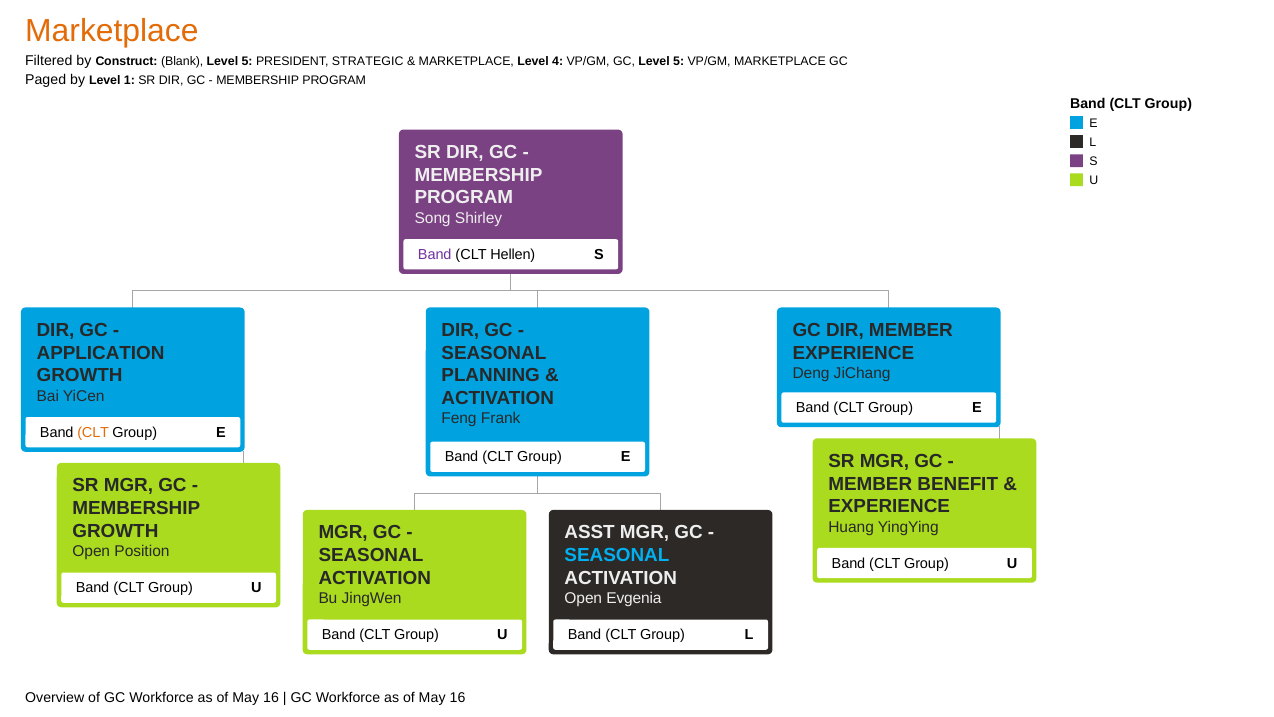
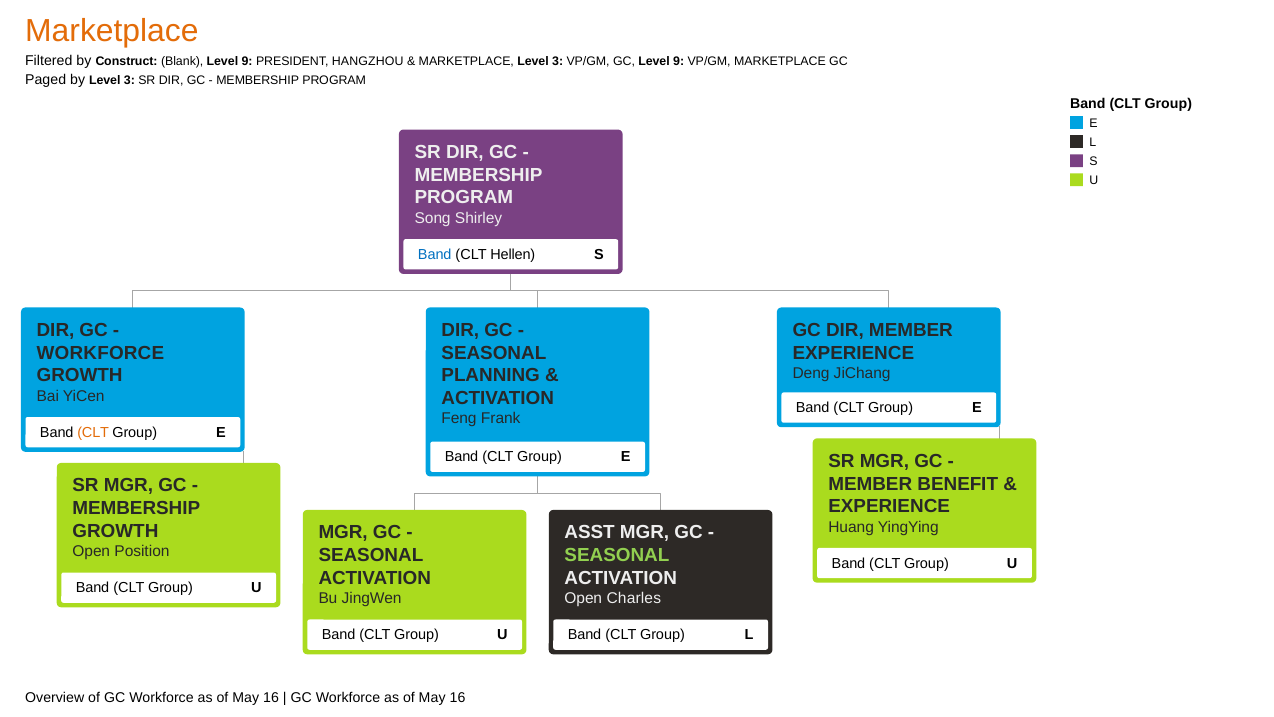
Blank Level 5: 5 -> 9
STRATEGIC: STRATEGIC -> HANGZHOU
MARKETPLACE Level 4: 4 -> 3
GC Level 5: 5 -> 9
by Level 1: 1 -> 3
Band at (435, 254) colour: purple -> blue
APPLICATION at (101, 353): APPLICATION -> WORKFORCE
SEASONAL at (617, 555) colour: light blue -> light green
Evgenia: Evgenia -> Charles
